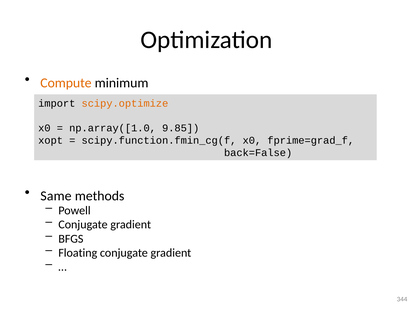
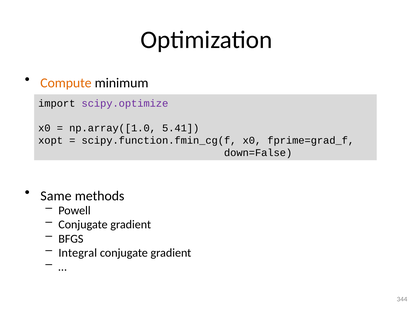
scipy.optimize colour: orange -> purple
9.85: 9.85 -> 5.41
back=False: back=False -> down=False
Floating: Floating -> Integral
